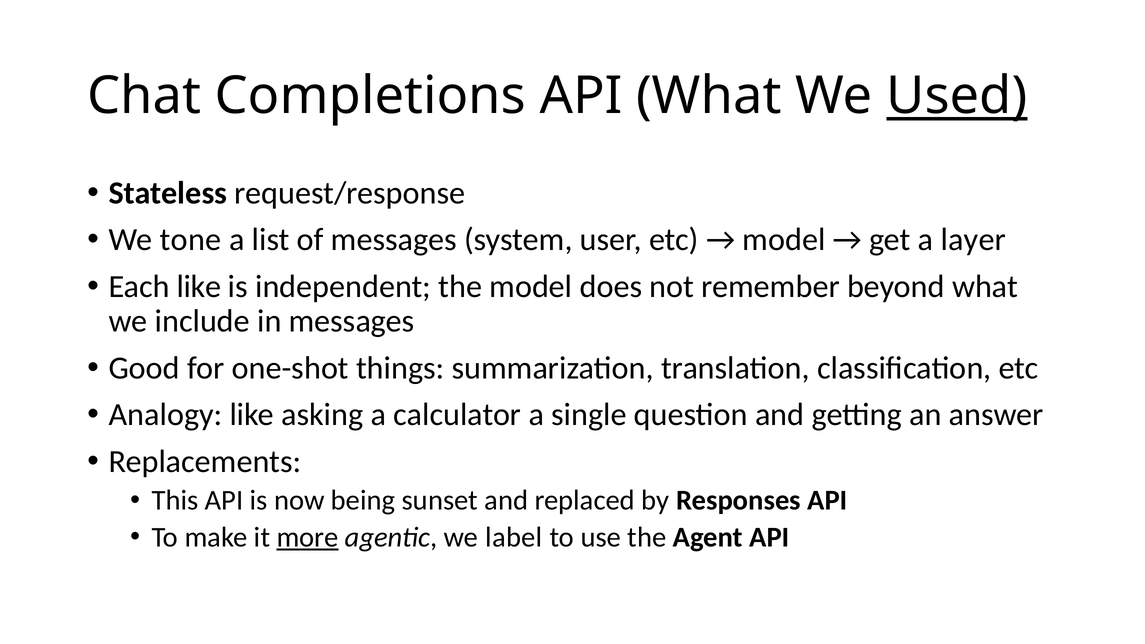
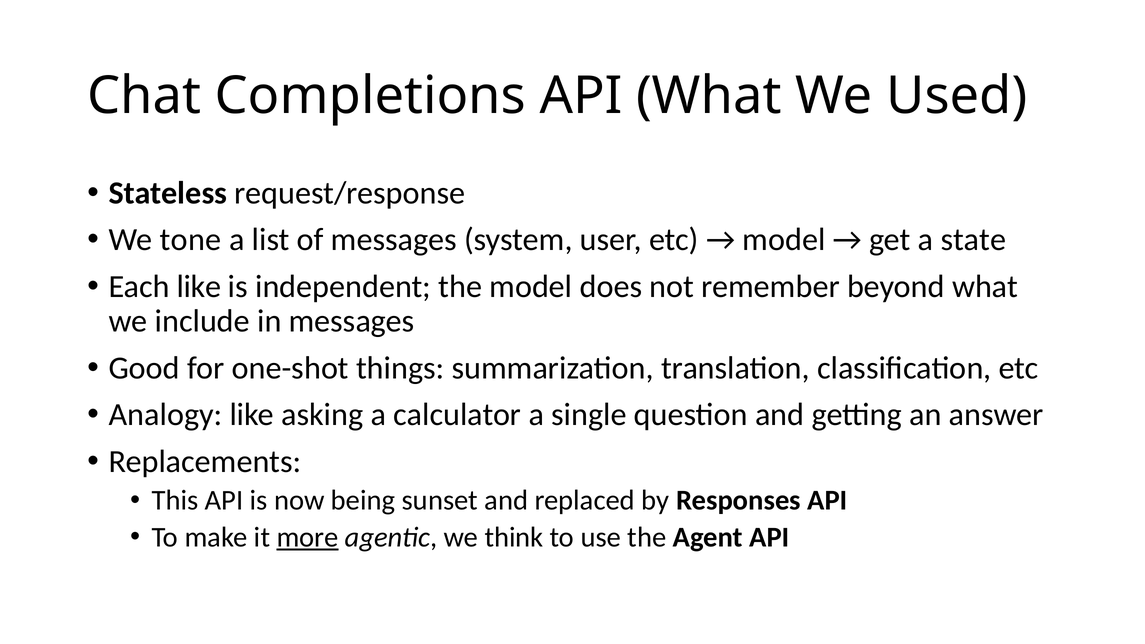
Used underline: present -> none
layer: layer -> state
label: label -> think
